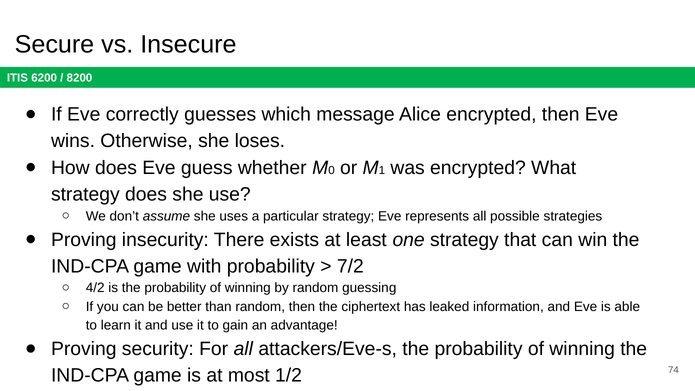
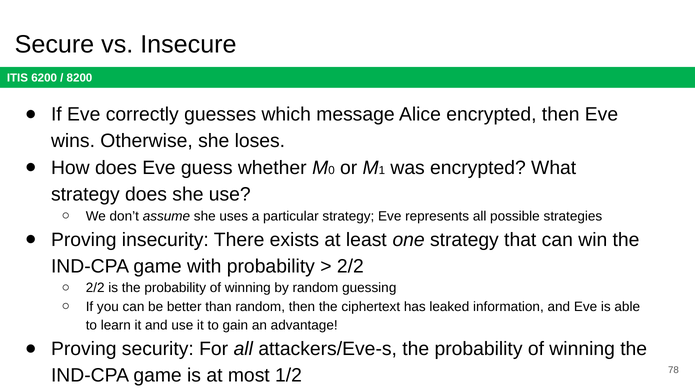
7/2 at (350, 266): 7/2 -> 2/2
4/2 at (95, 288): 4/2 -> 2/2
74: 74 -> 78
